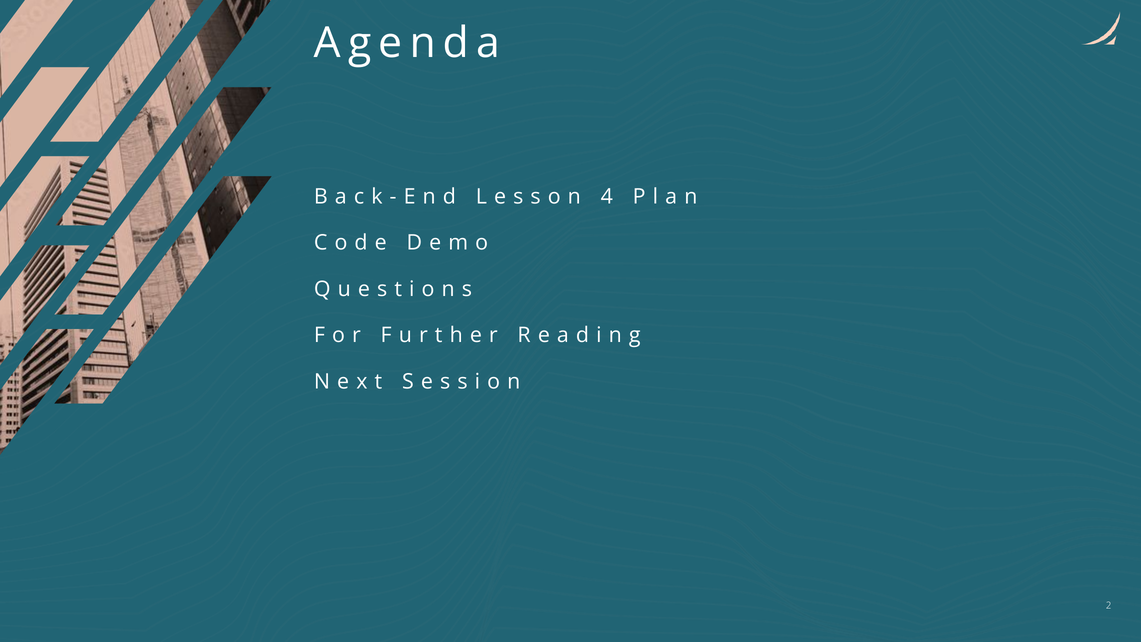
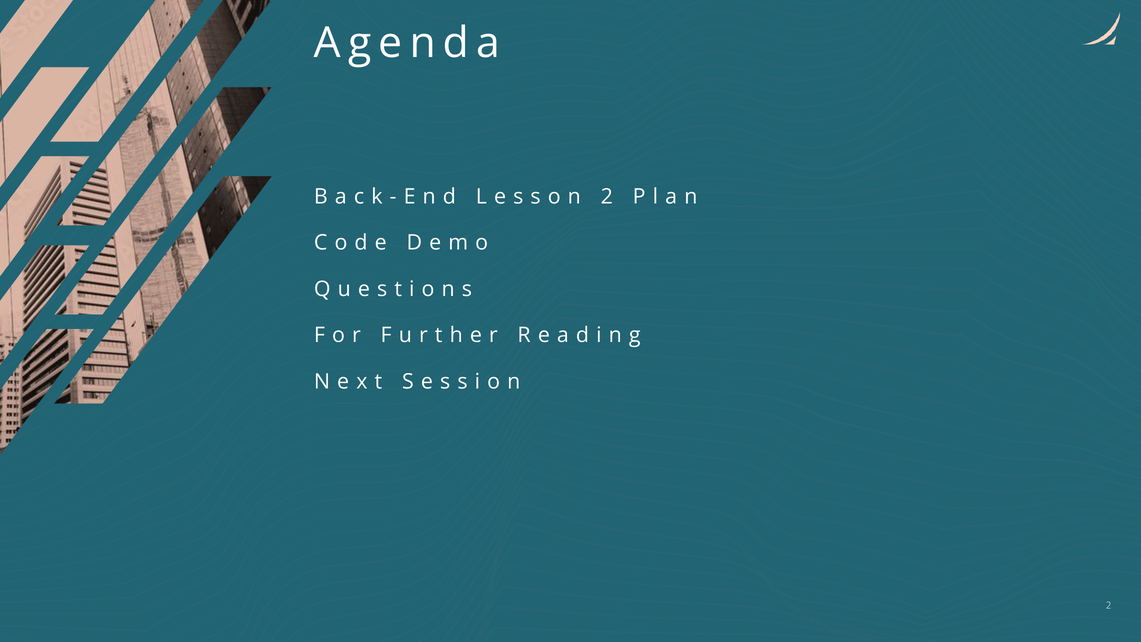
4 at (607, 197): 4 -> 2
